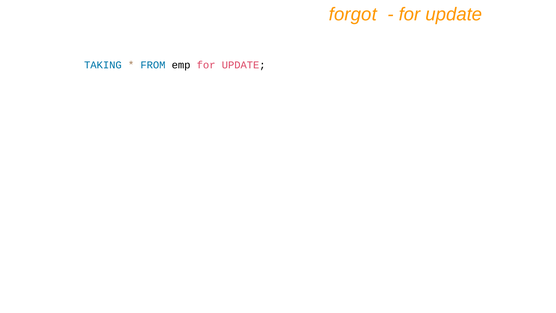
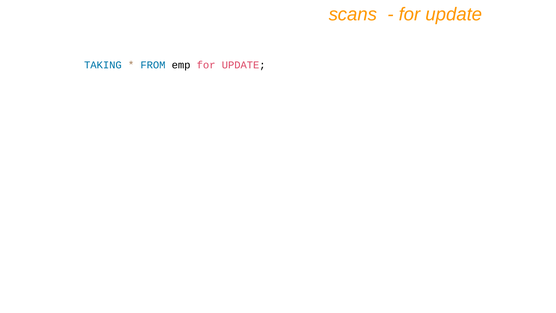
forgot: forgot -> scans
